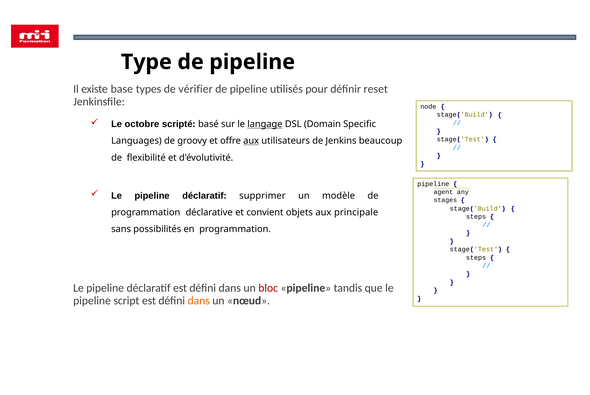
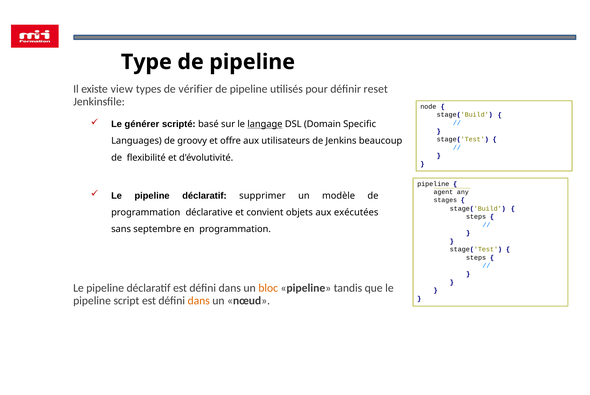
base: base -> view
octobre: octobre -> générer
aux at (251, 141) underline: present -> none
principale: principale -> exécutées
possibilités: possibilités -> septembre
bloc colour: red -> orange
